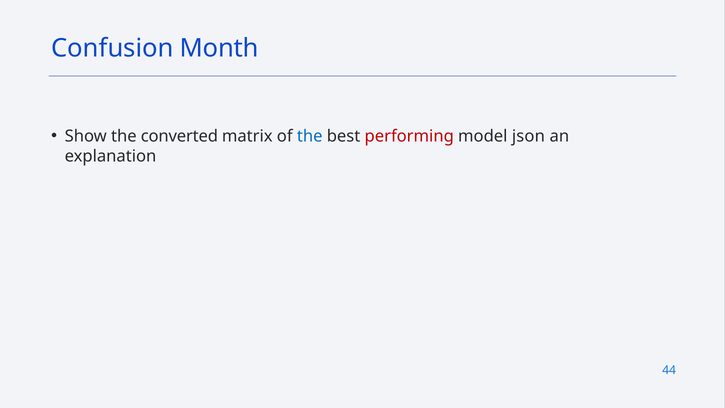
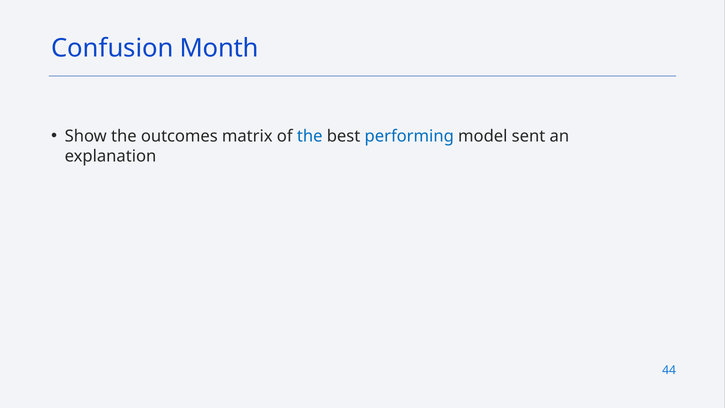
converted: converted -> outcomes
performing colour: red -> blue
json: json -> sent
